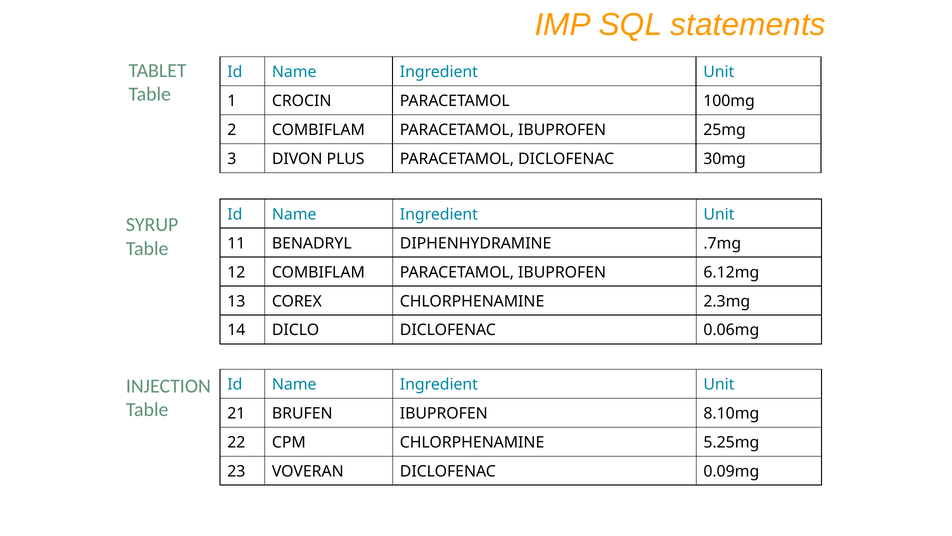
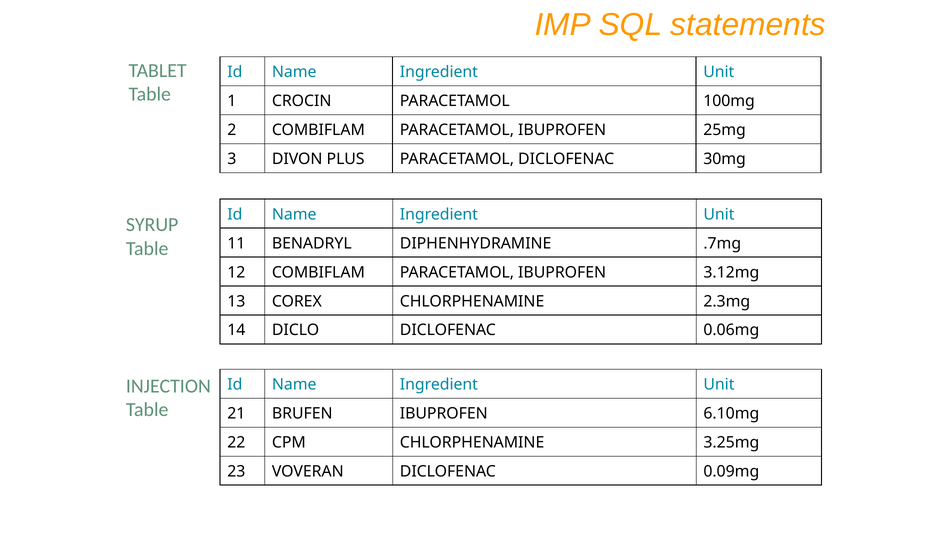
6.12mg: 6.12mg -> 3.12mg
8.10mg: 8.10mg -> 6.10mg
5.25mg: 5.25mg -> 3.25mg
